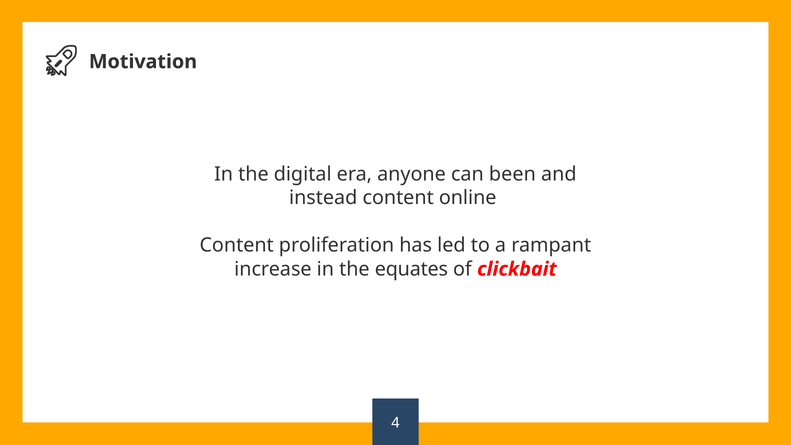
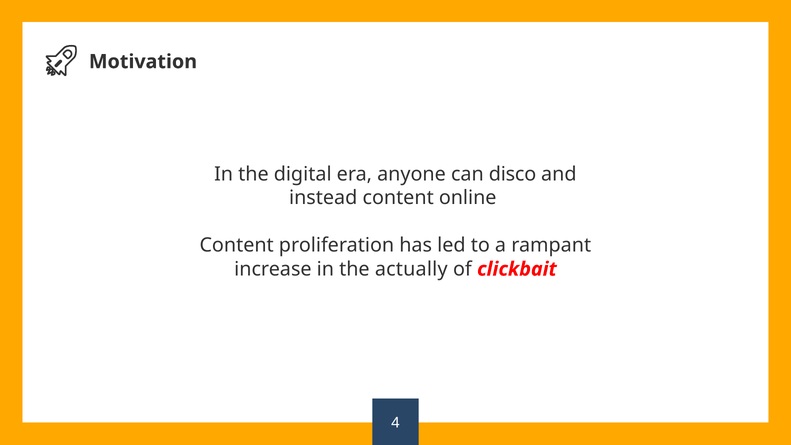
been: been -> disco
equates: equates -> actually
